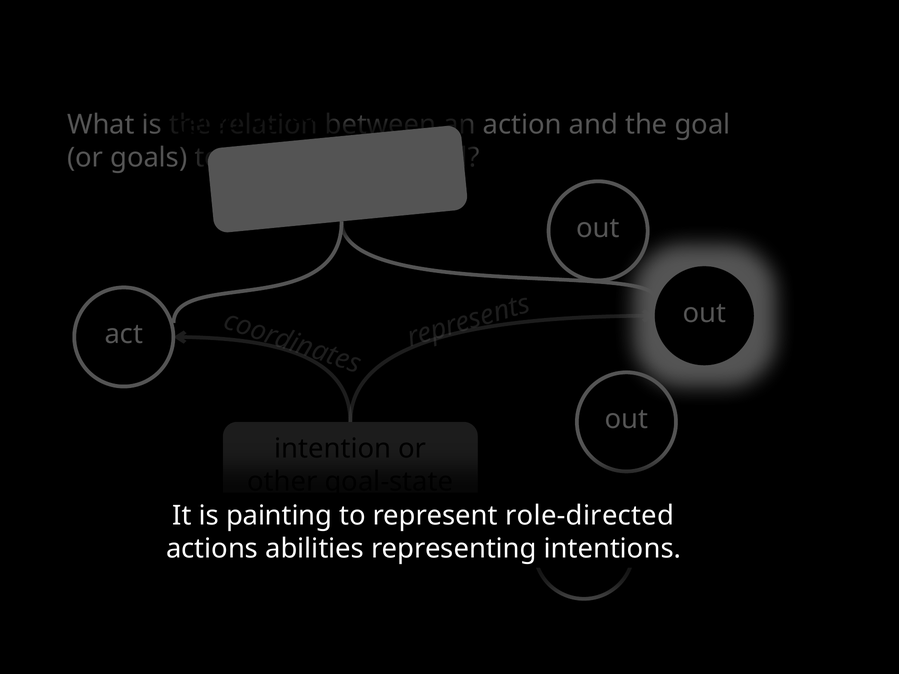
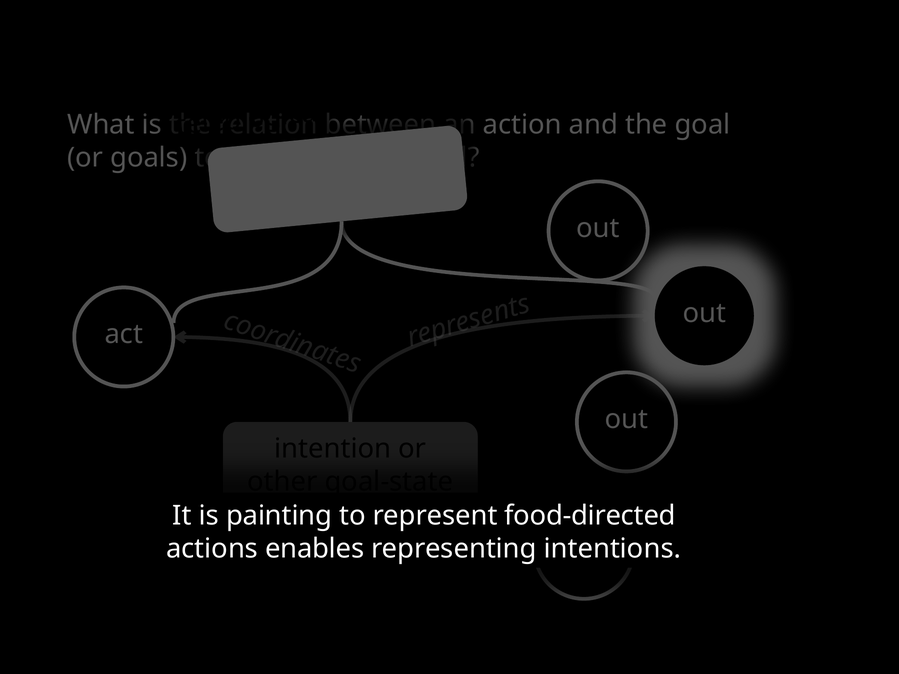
role-directed: role-directed -> food-directed
abilities: abilities -> enables
